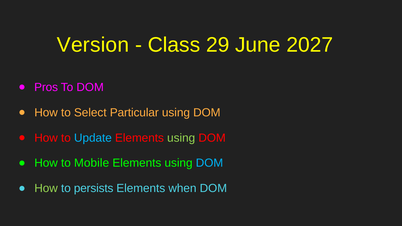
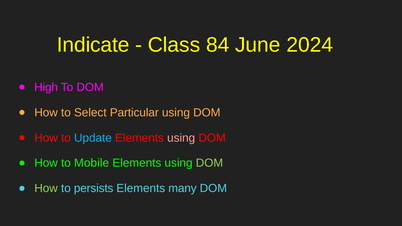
Version: Version -> Indicate
29: 29 -> 84
2027: 2027 -> 2024
Pros: Pros -> High
using at (181, 138) colour: light green -> pink
DOM at (209, 163) colour: light blue -> light green
when: when -> many
